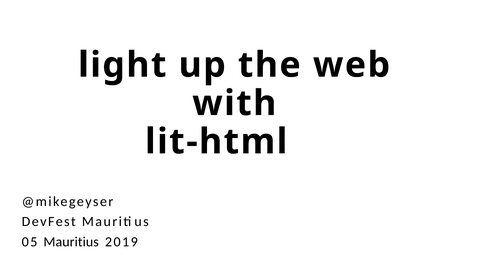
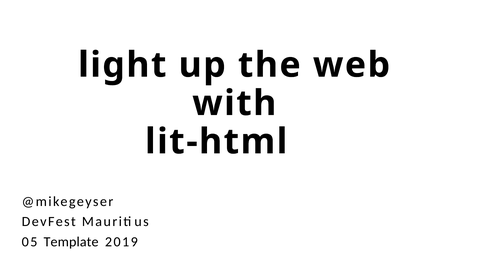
05 Mauritius: Mauritius -> Template
